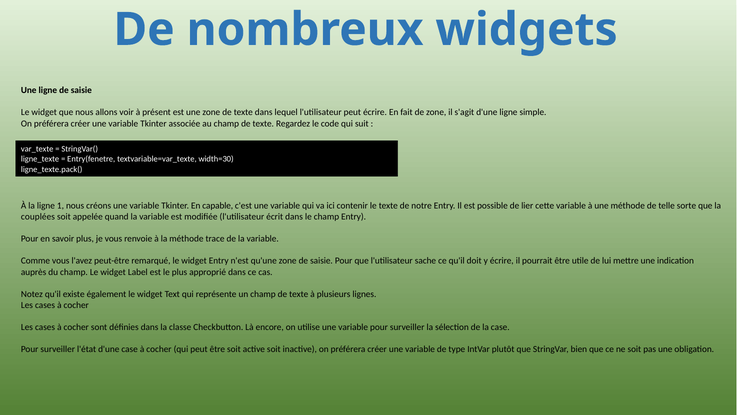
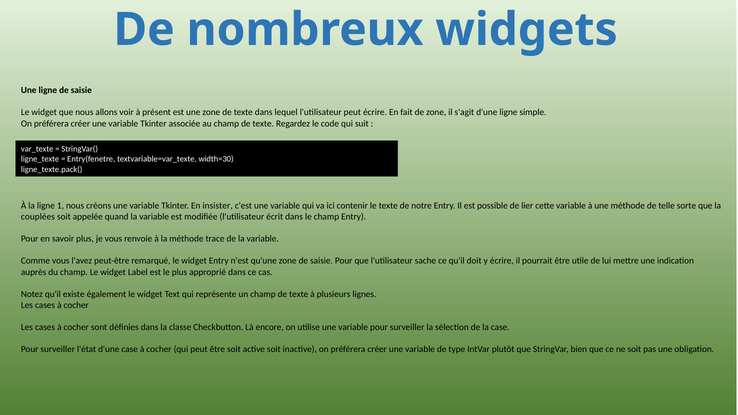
capable: capable -> insister
